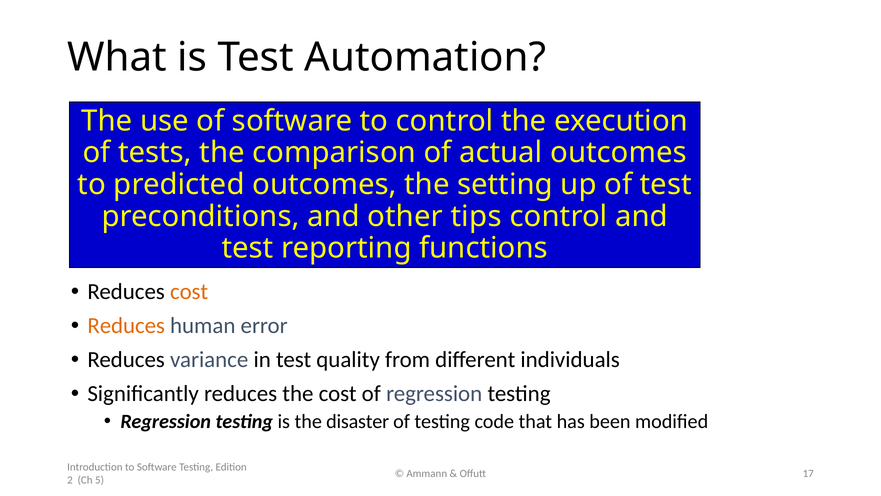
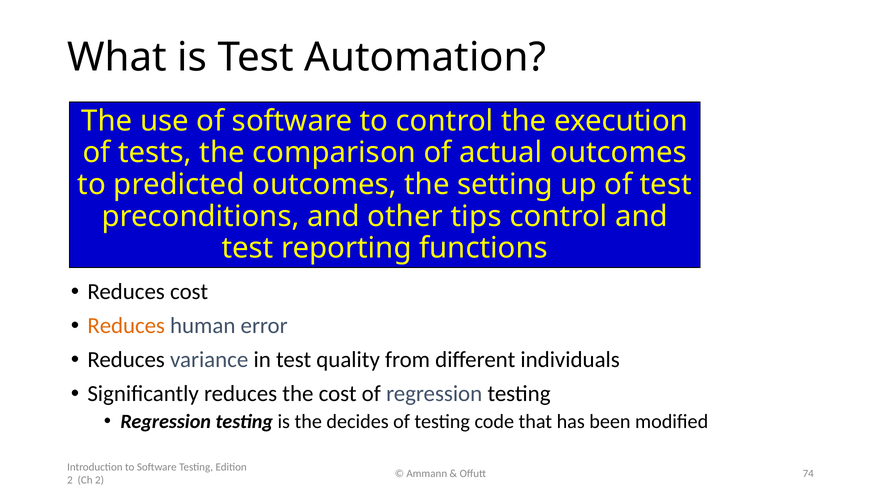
cost at (189, 292) colour: orange -> black
disaster: disaster -> decides
17: 17 -> 74
Ch 5: 5 -> 2
